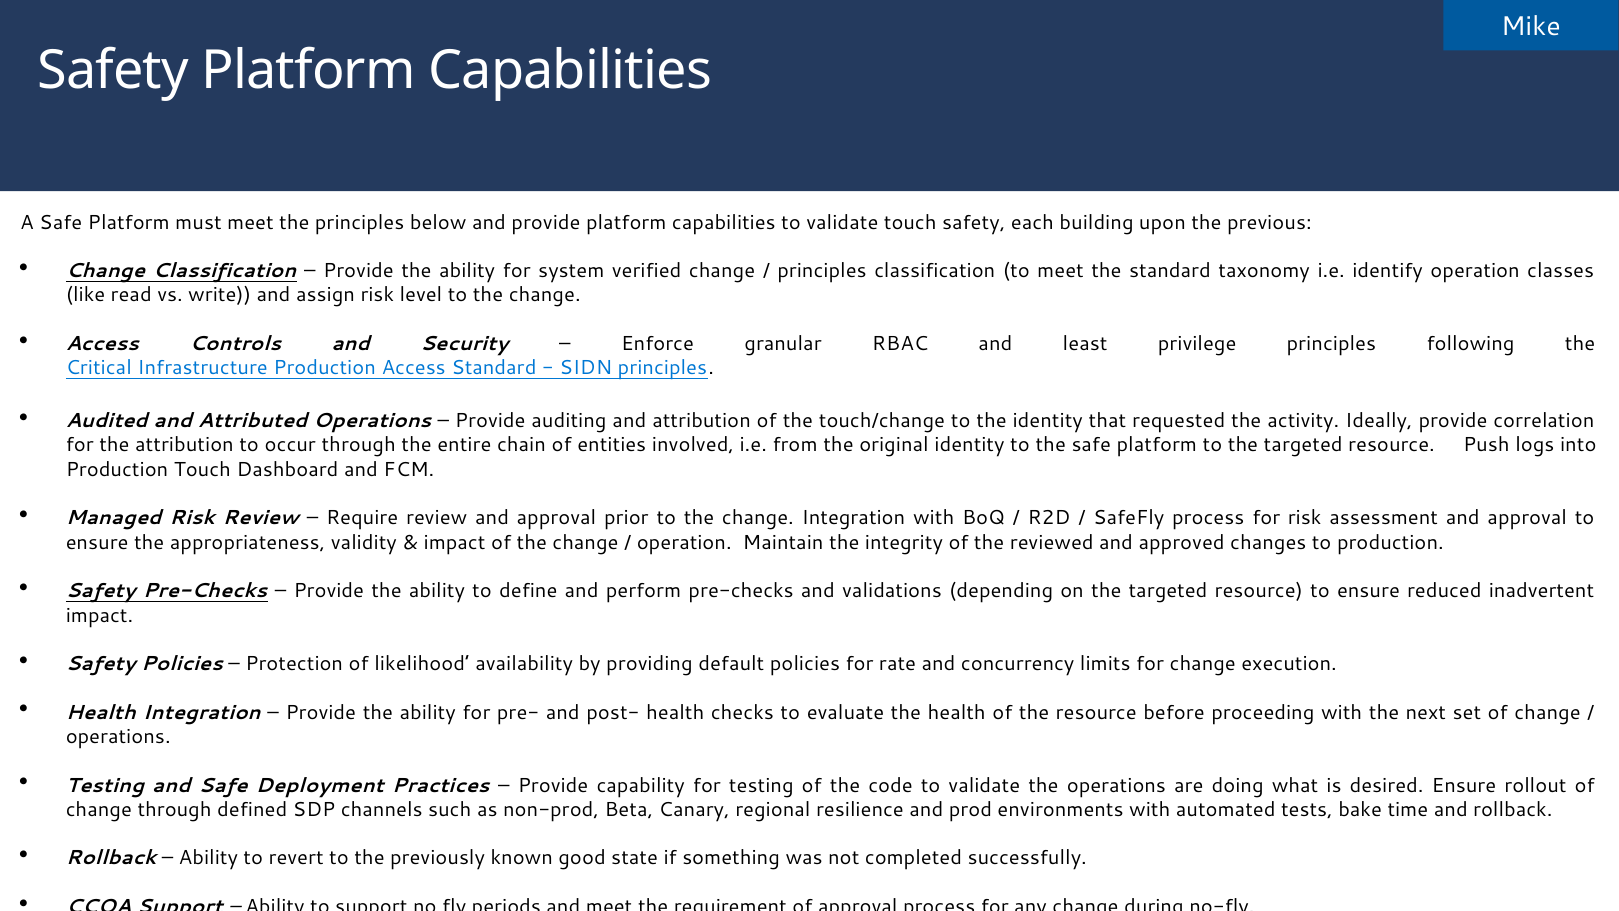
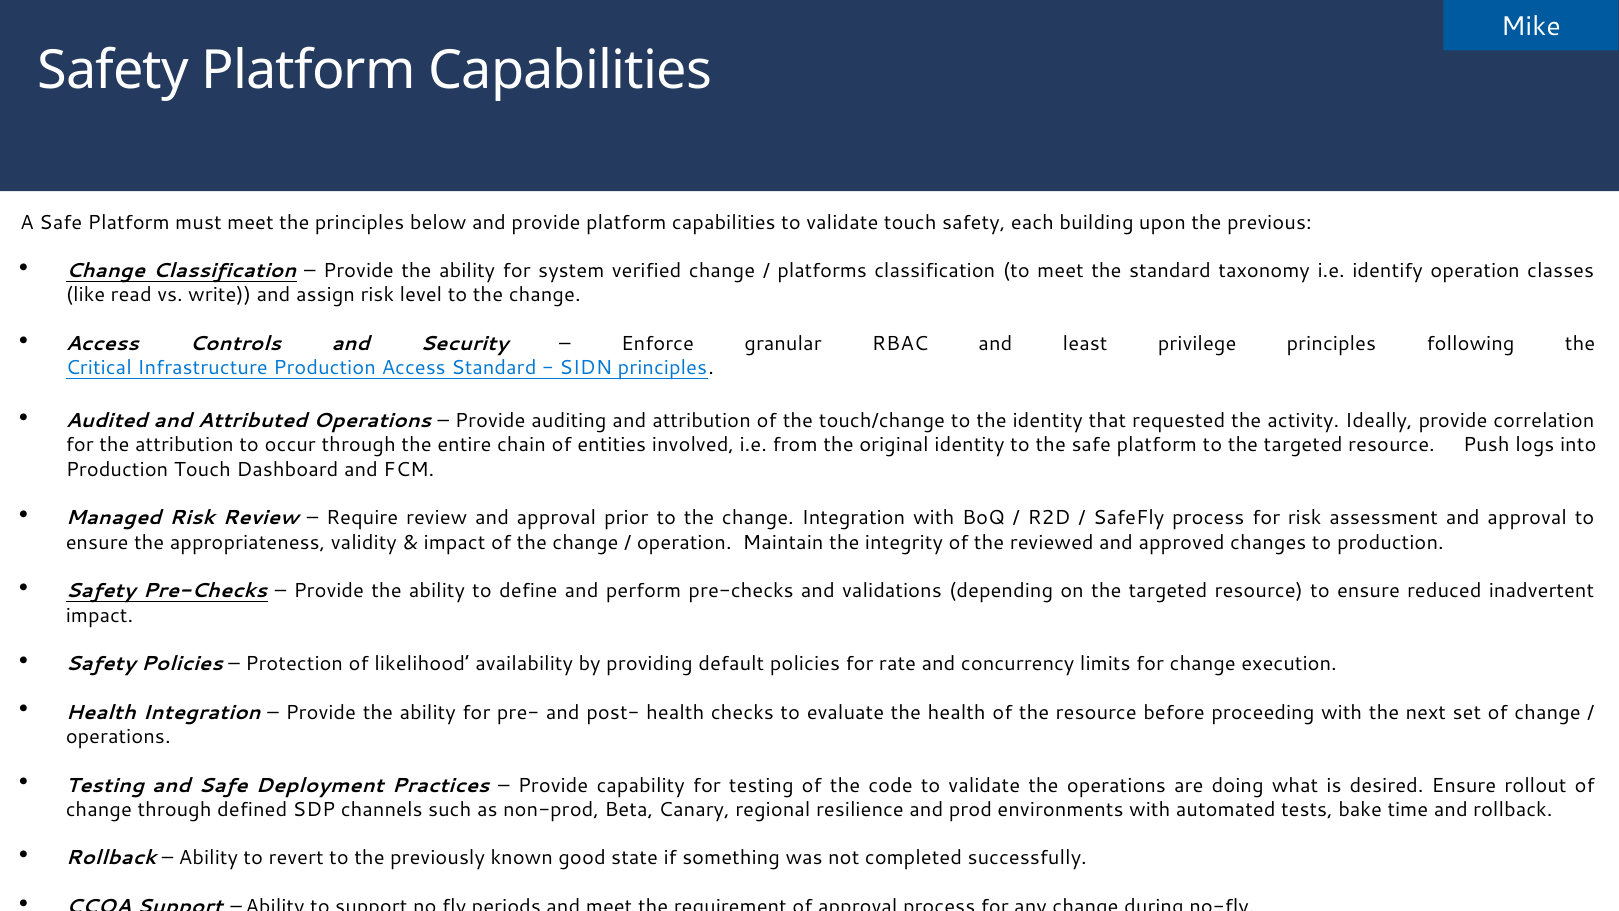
principles at (822, 271): principles -> platforms
